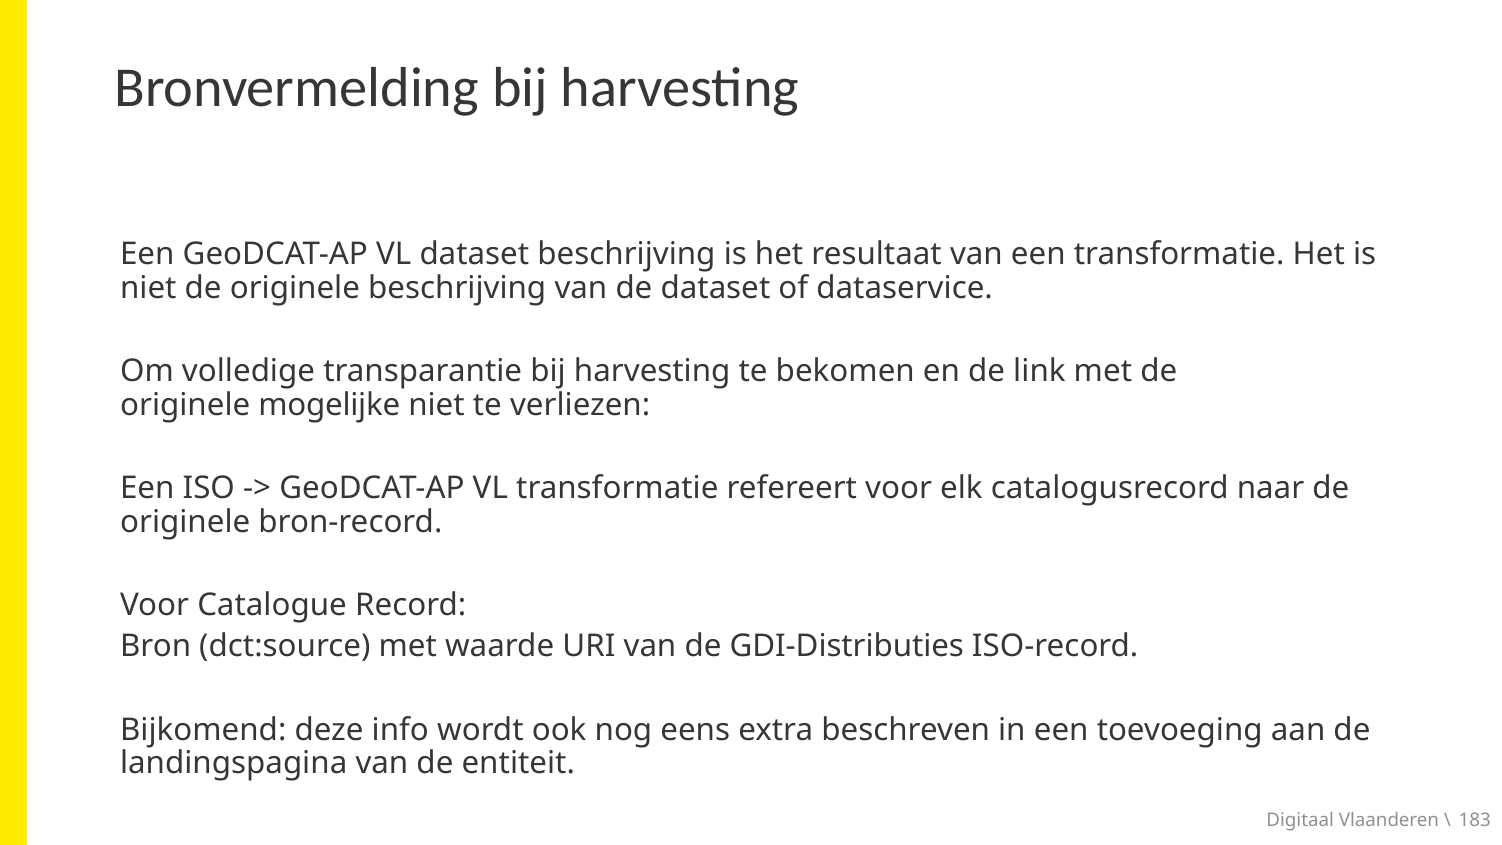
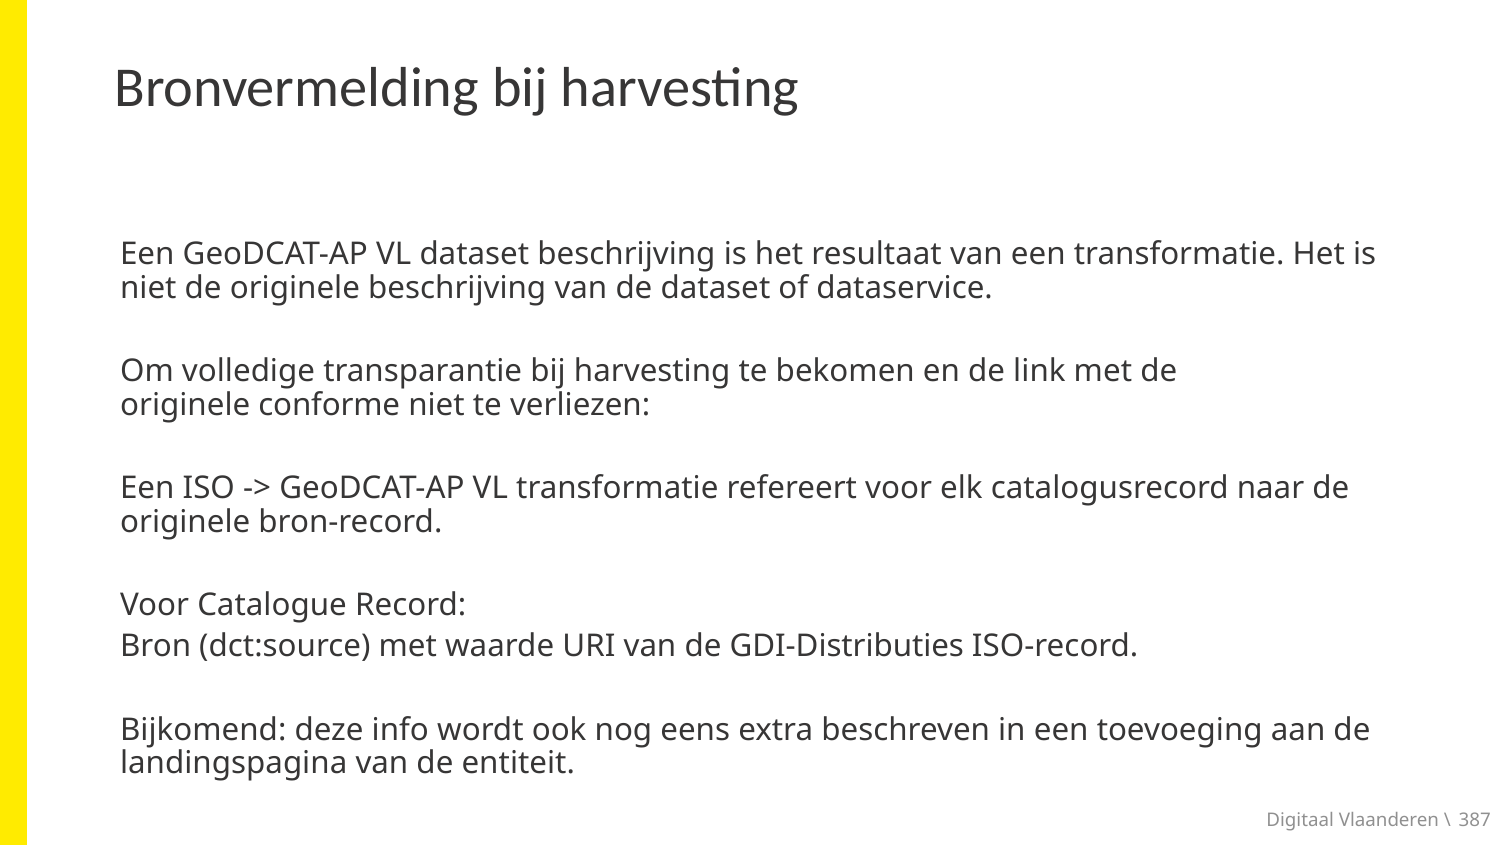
mogelijke: mogelijke -> conforme
183: 183 -> 387
